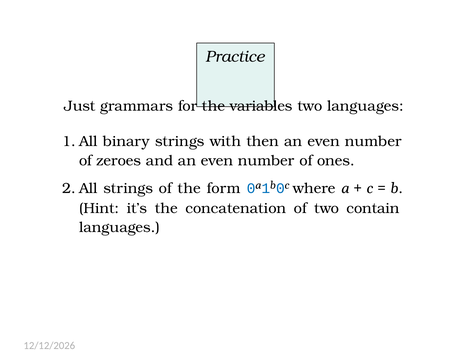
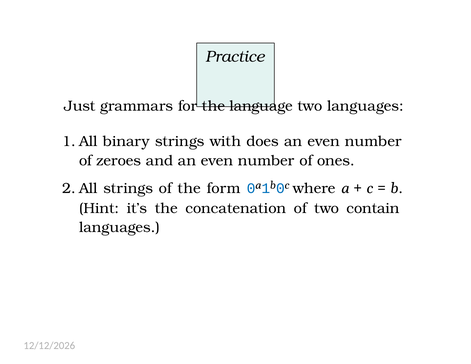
variables: variables -> language
then: then -> does
